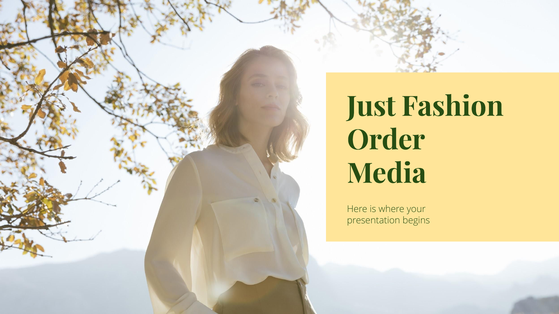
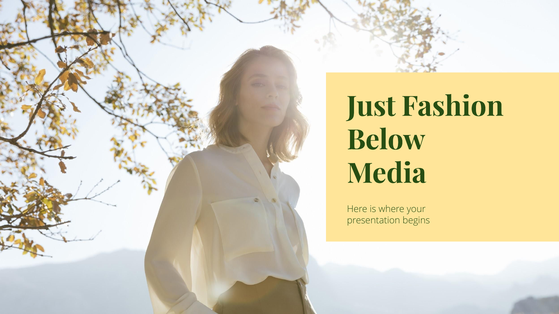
Order: Order -> Below
